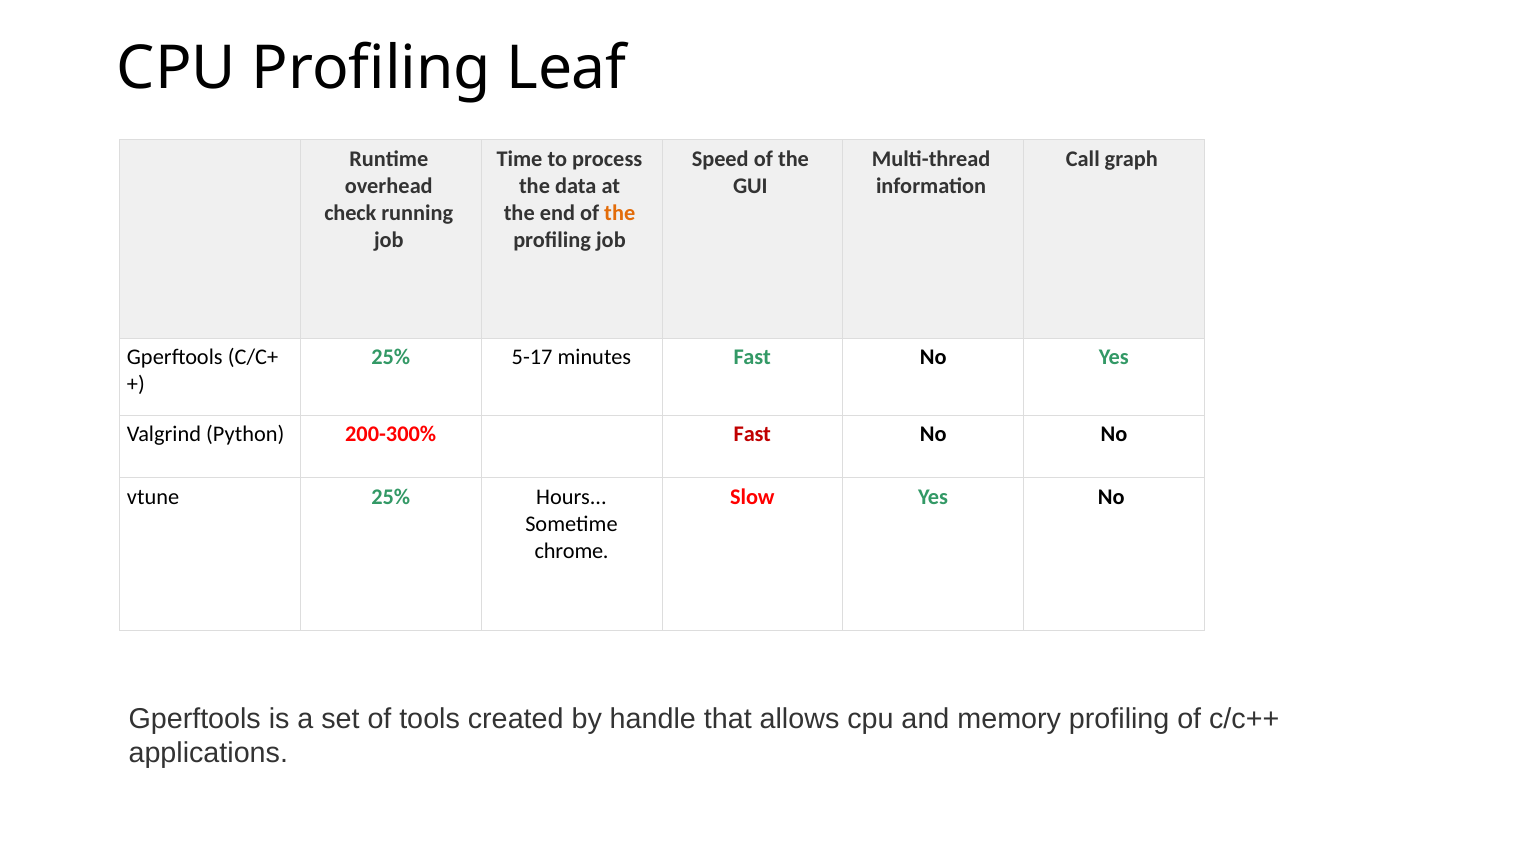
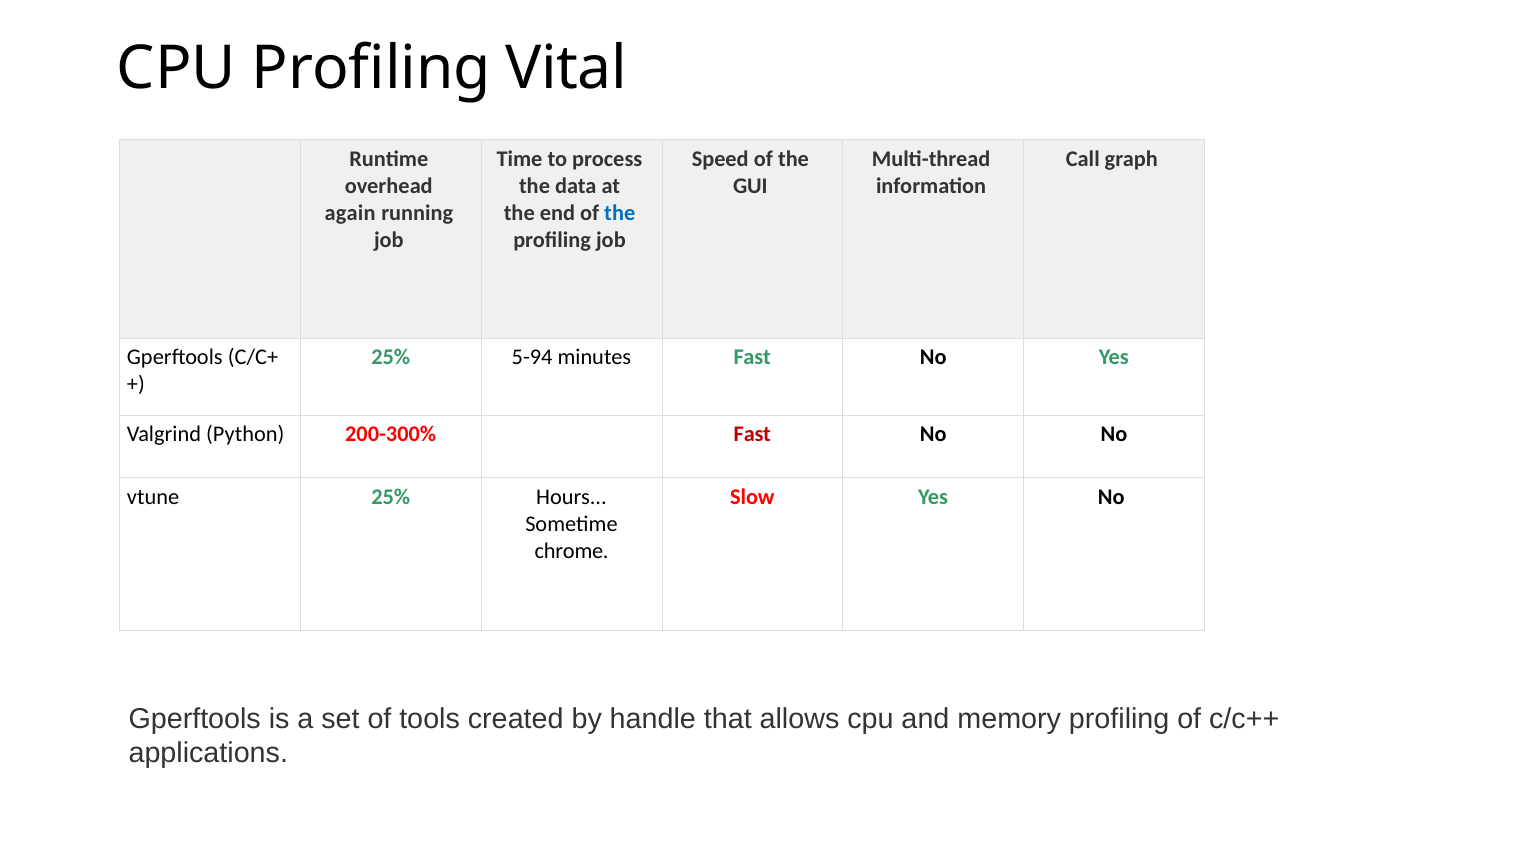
Leaf: Leaf -> Vital
check: check -> again
the at (620, 213) colour: orange -> blue
5-17: 5-17 -> 5-94
